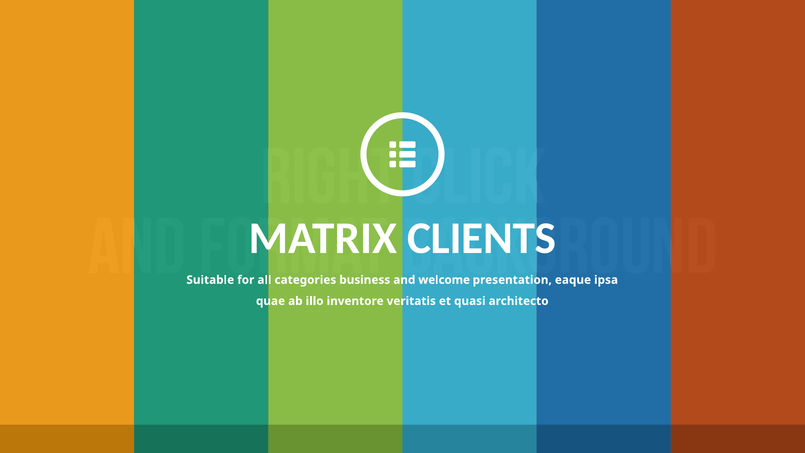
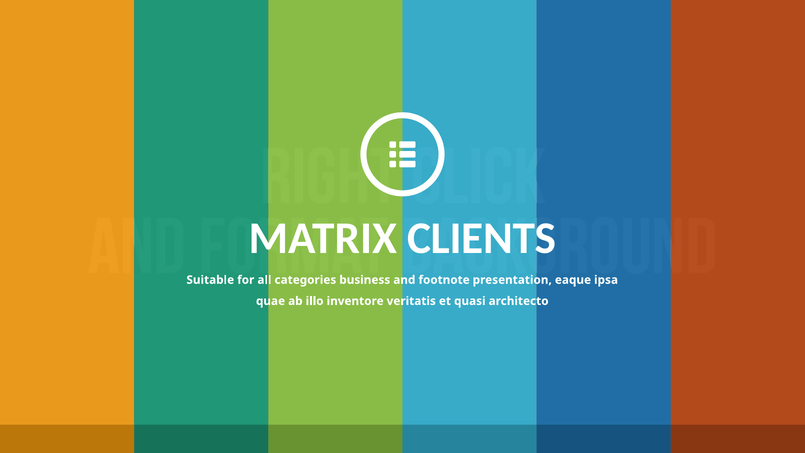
welcome: welcome -> footnote
